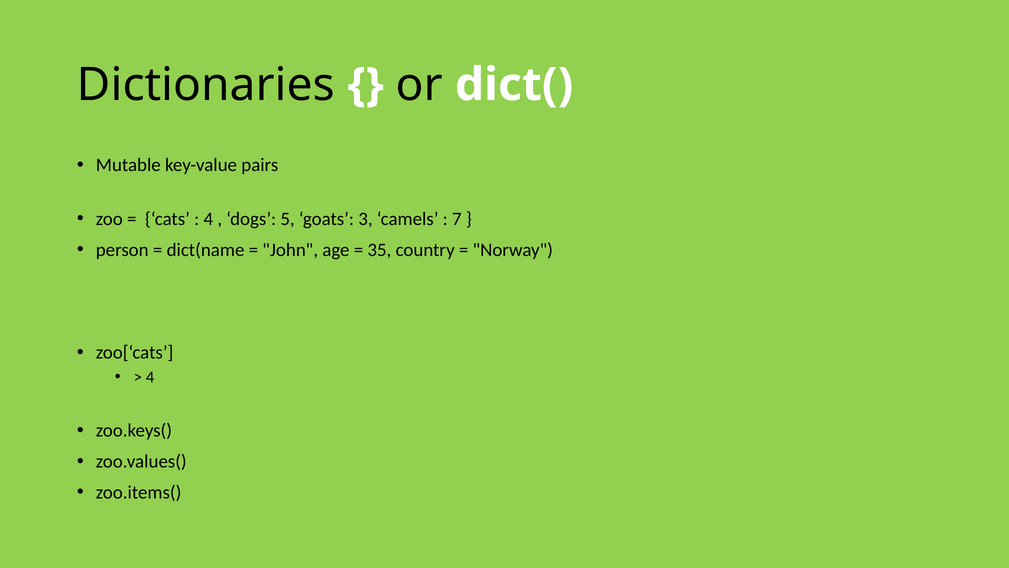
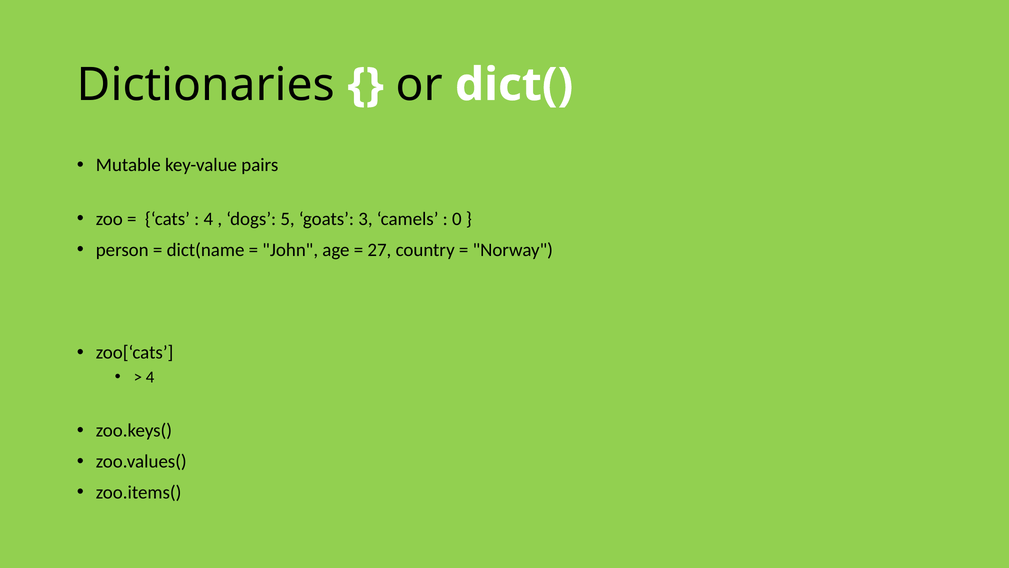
7: 7 -> 0
35: 35 -> 27
